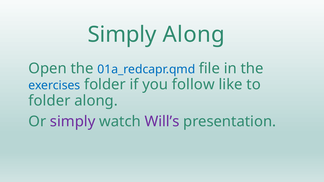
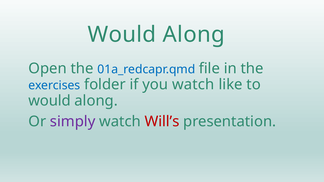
Simply at (122, 35): Simply -> Would
you follow: follow -> watch
folder at (49, 101): folder -> would
Will’s colour: purple -> red
